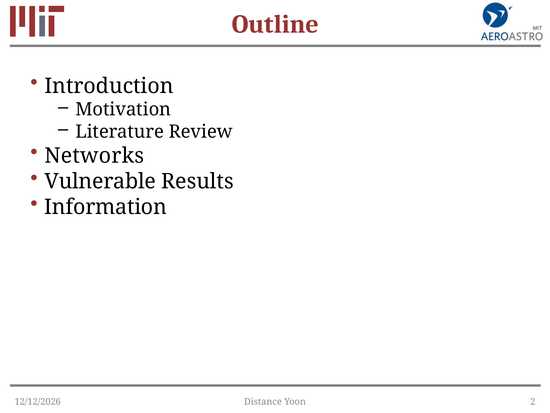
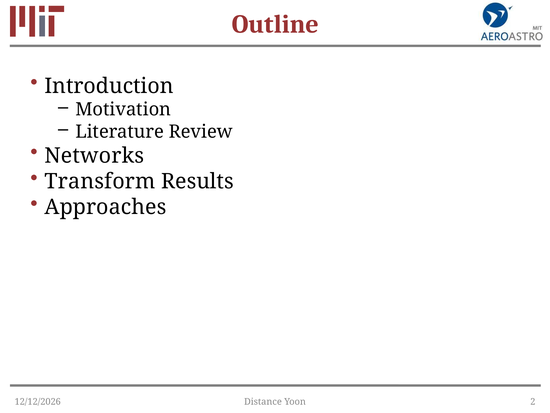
Vulnerable: Vulnerable -> Transform
Information: Information -> Approaches
